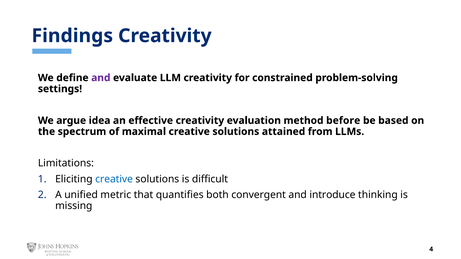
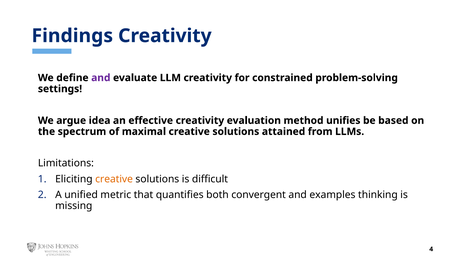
before: before -> unifies
creative at (114, 179) colour: blue -> orange
introduce: introduce -> examples
